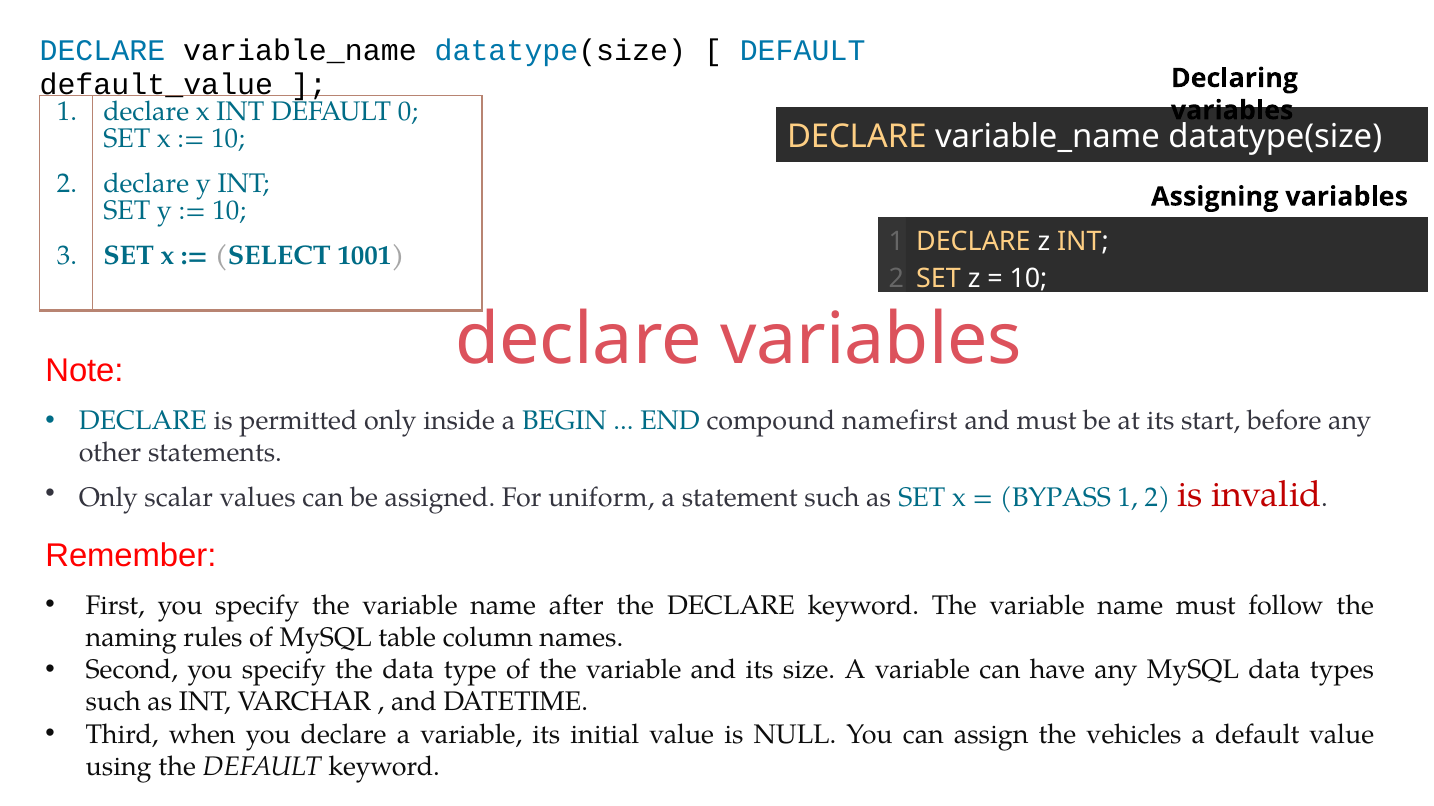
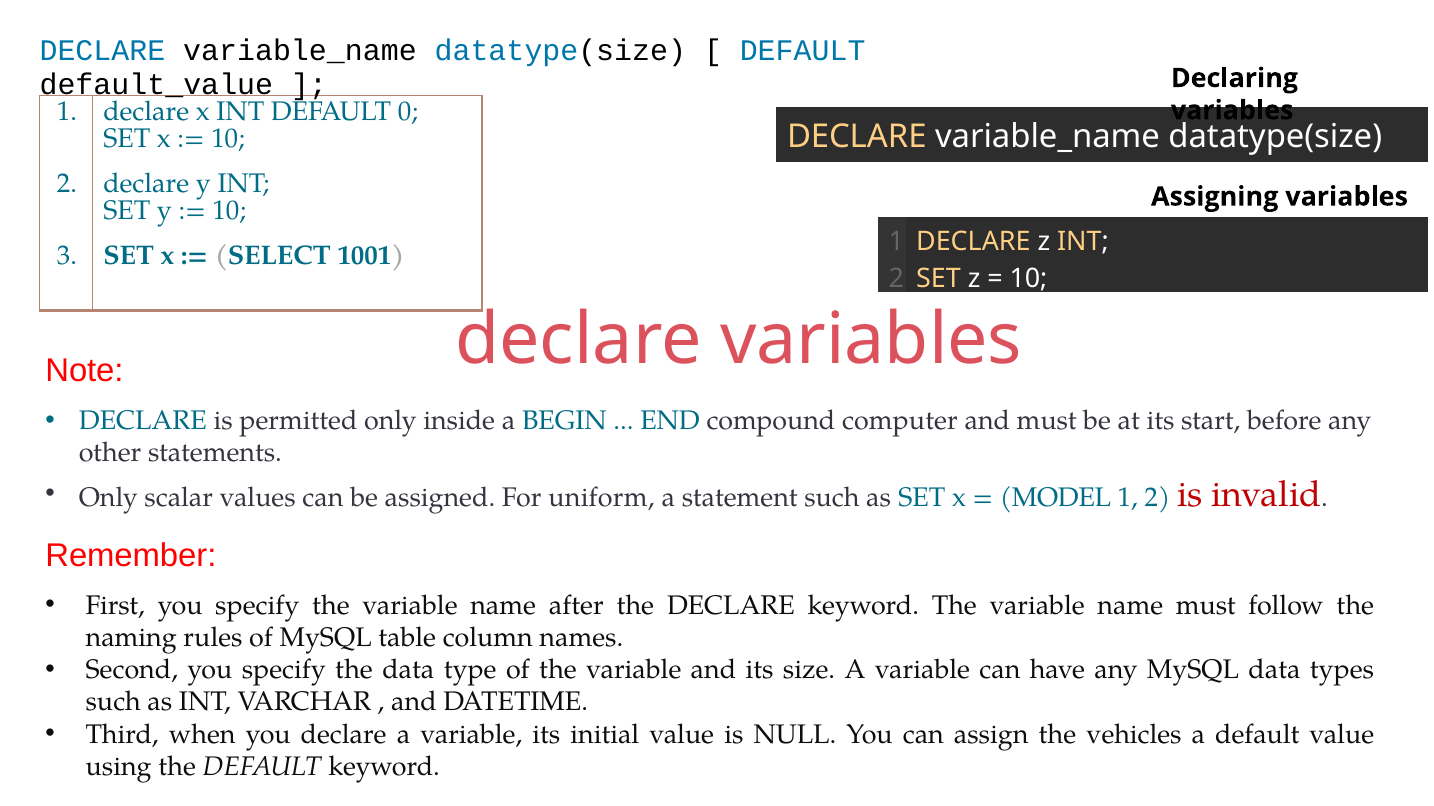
namefirst: namefirst -> computer
BYPASS: BYPASS -> MODEL
